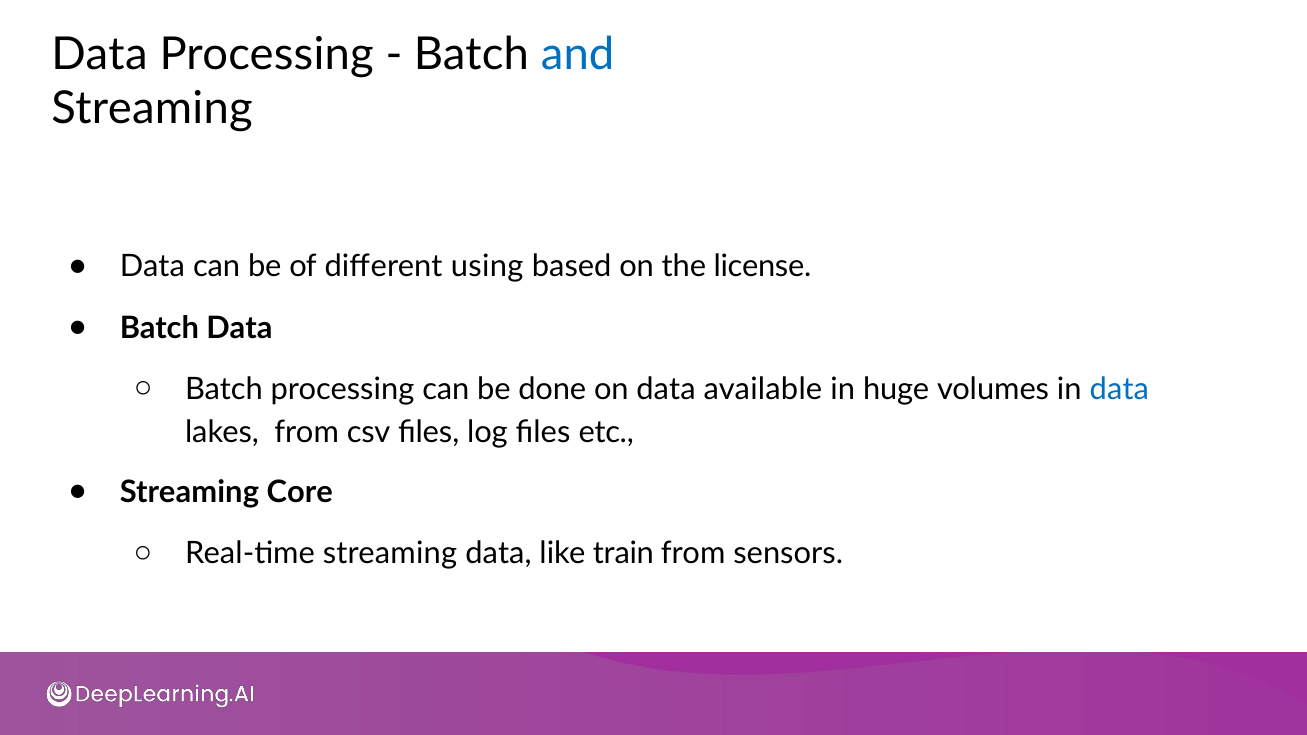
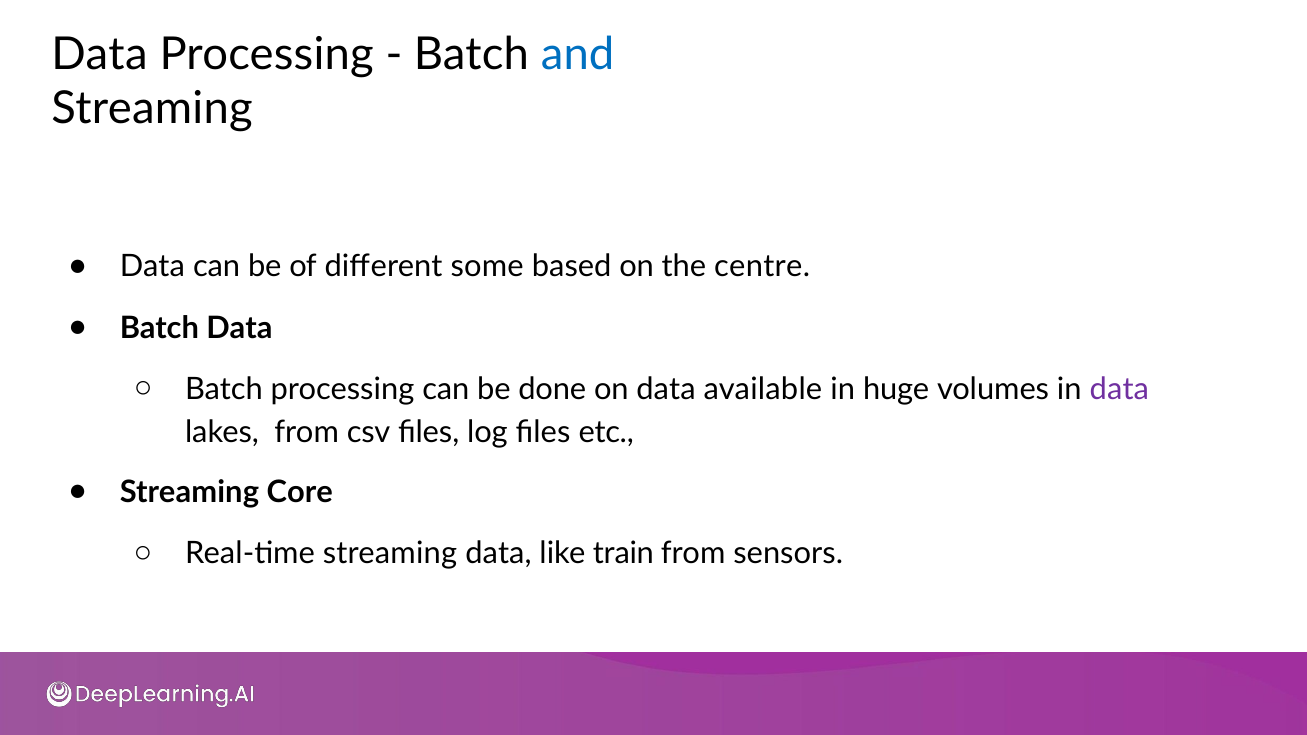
using: using -> some
license: license -> centre
data at (1119, 389) colour: blue -> purple
